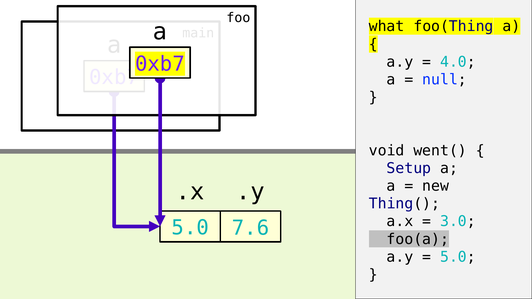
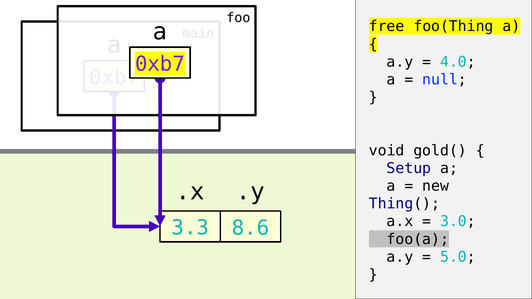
what: what -> free
went(: went( -> gold(
5.0 at (190, 228): 5.0 -> 3.3
7.6: 7.6 -> 8.6
